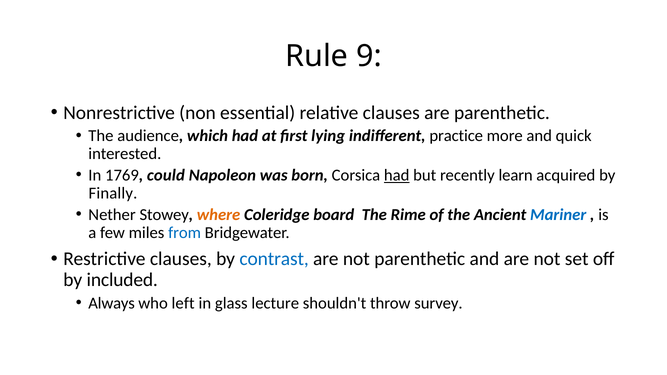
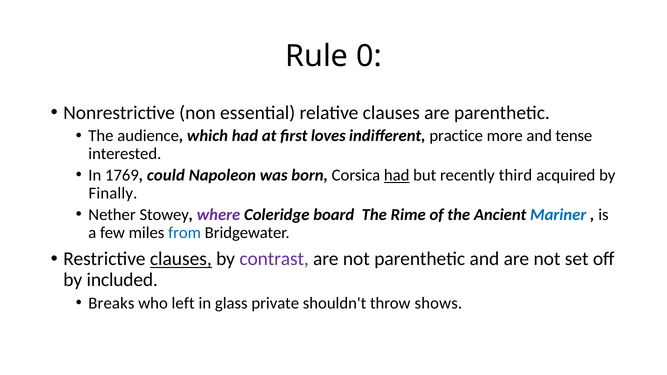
9: 9 -> 0
lying: lying -> loves
quick: quick -> tense
learn: learn -> third
where colour: orange -> purple
clauses at (181, 259) underline: none -> present
contrast colour: blue -> purple
Always: Always -> Breaks
lecture: lecture -> private
survey: survey -> shows
